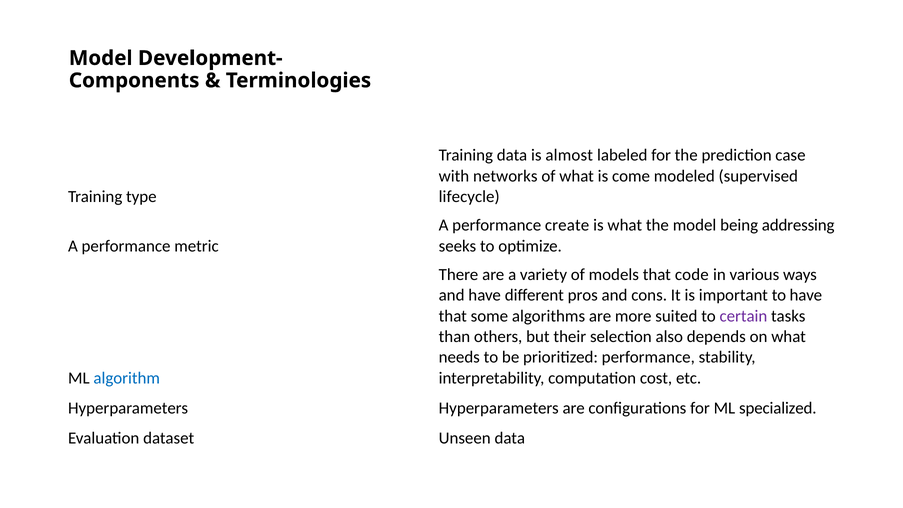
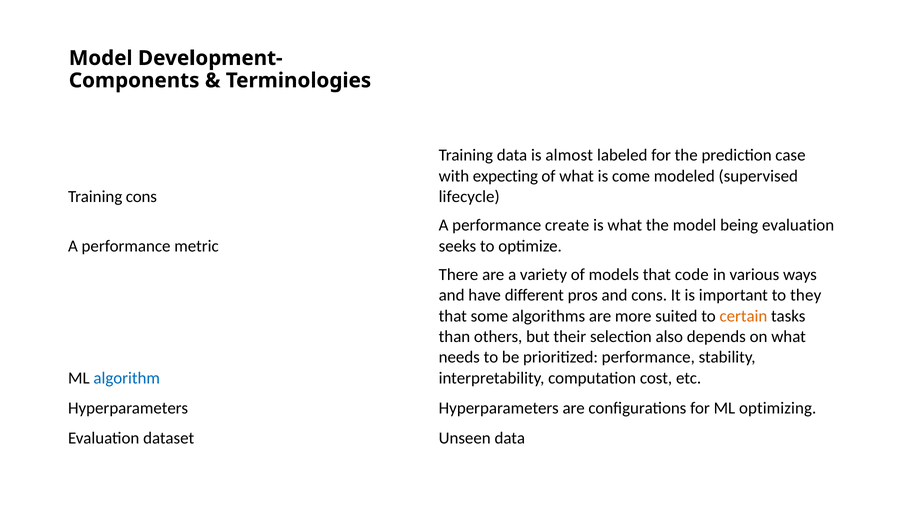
networks: networks -> expecting
Training type: type -> cons
being addressing: addressing -> evaluation
to have: have -> they
certain colour: purple -> orange
specialized: specialized -> optimizing
